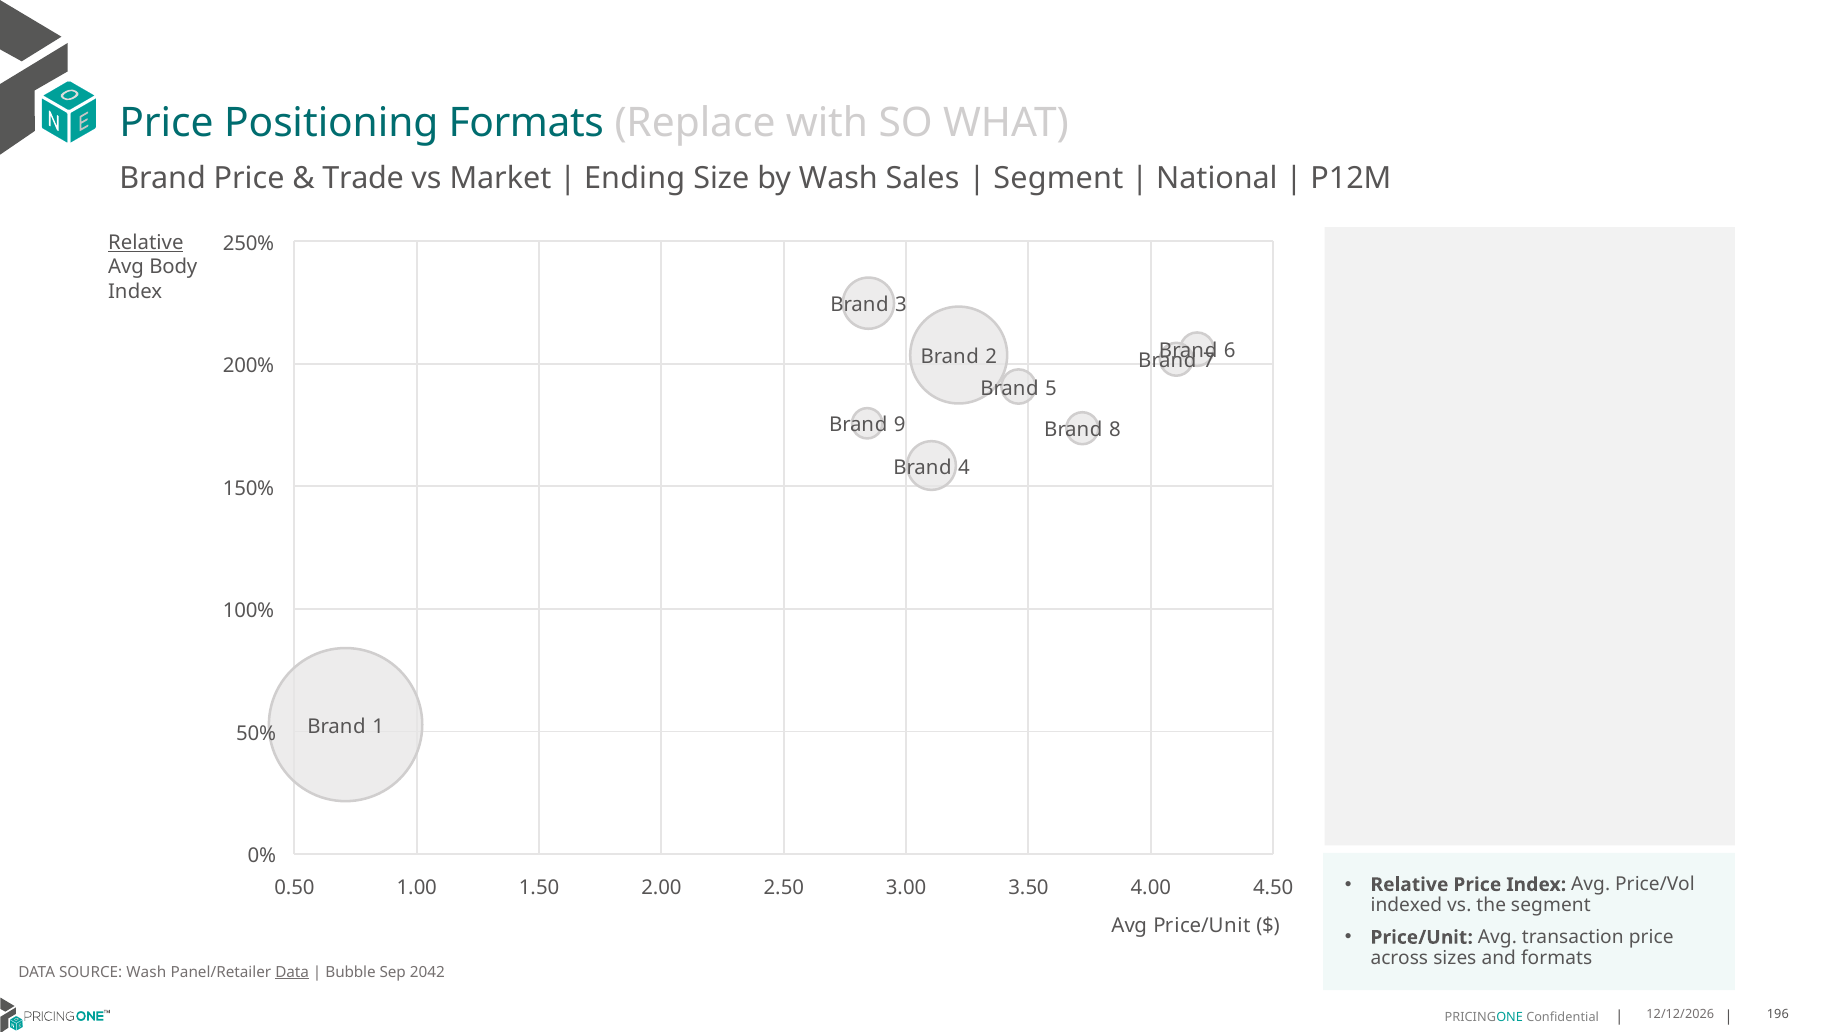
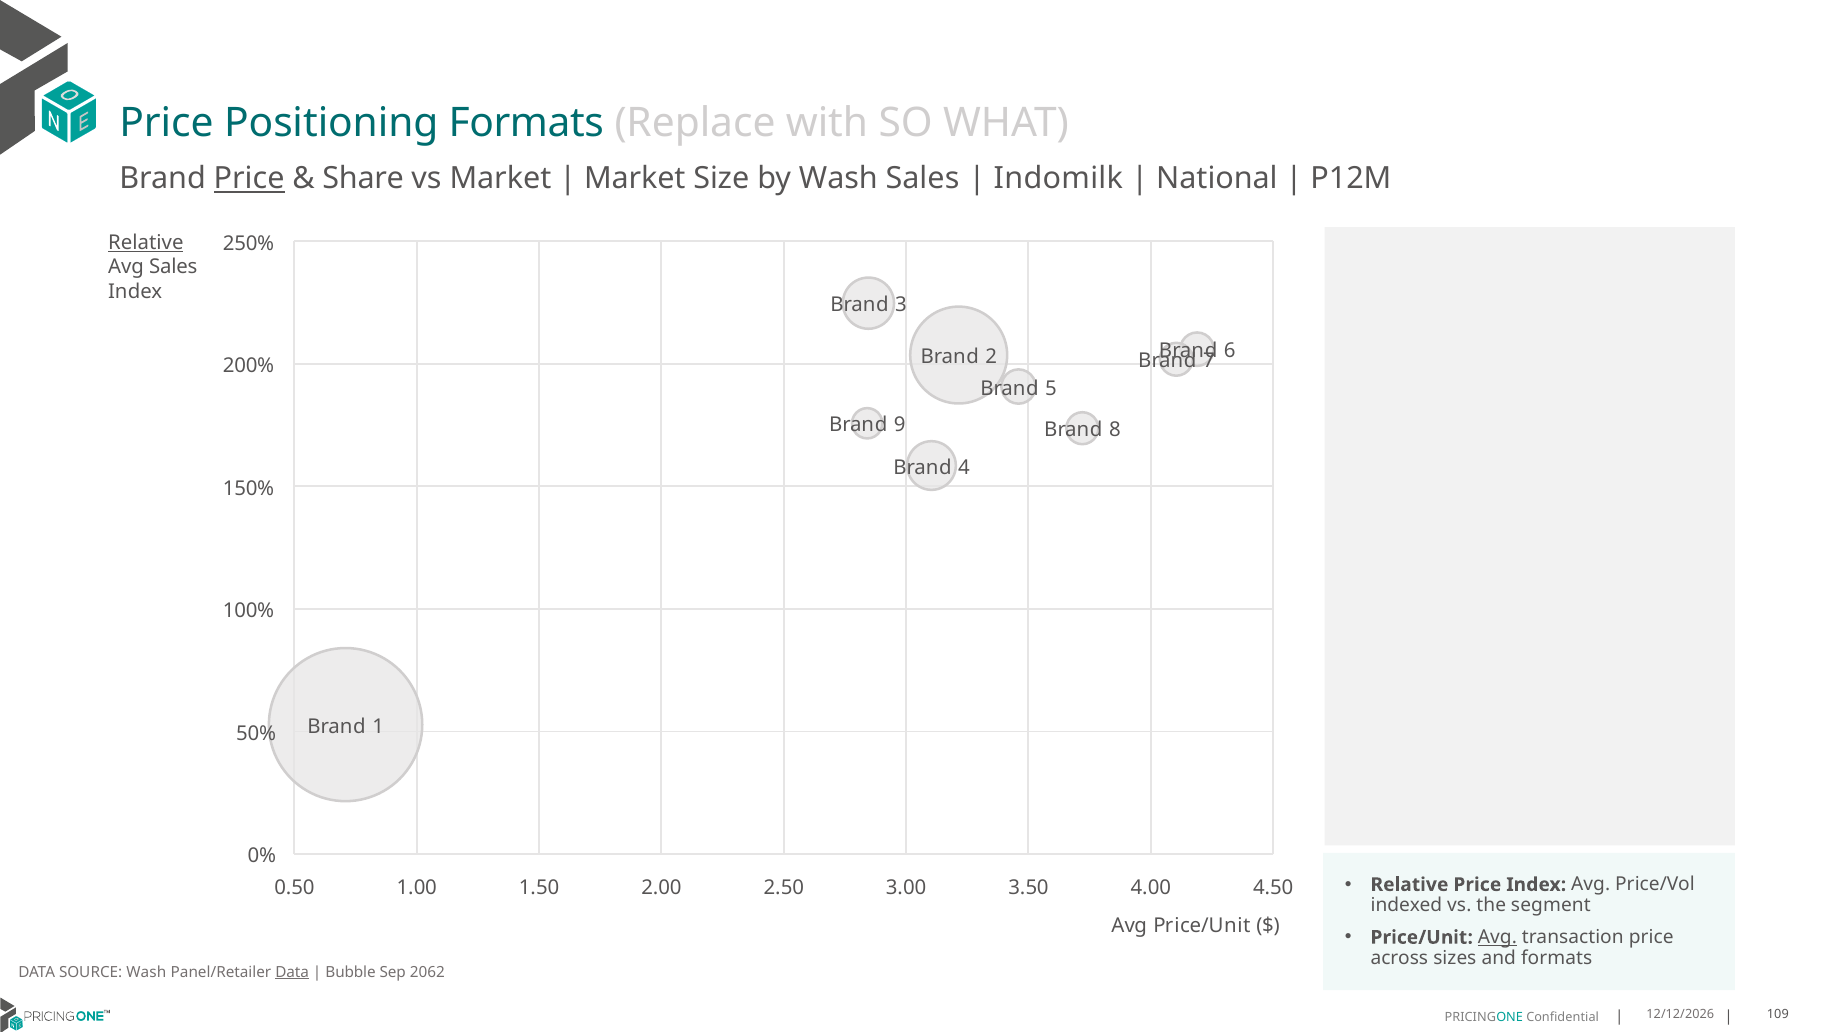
Price at (249, 179) underline: none -> present
Trade: Trade -> Share
Ending at (635, 179): Ending -> Market
Segment at (1058, 179): Segment -> Indomilk
Avg Body: Body -> Sales
Avg at (1497, 937) underline: none -> present
2042: 2042 -> 2062
196: 196 -> 109
